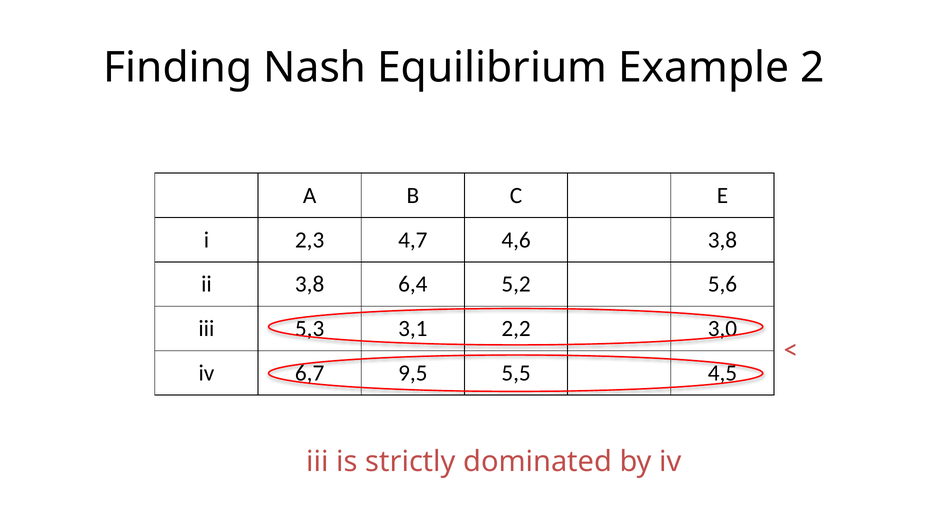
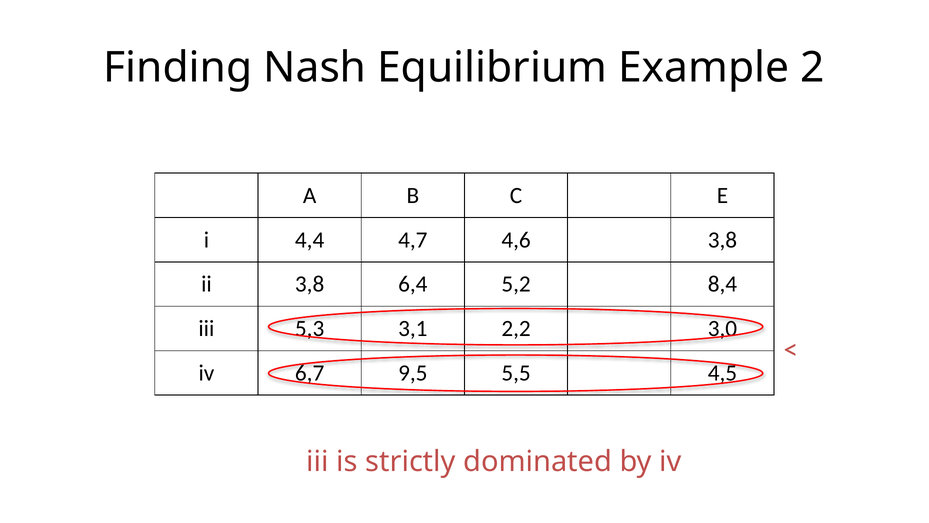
2,3: 2,3 -> 4,4
5,6: 5,6 -> 8,4
